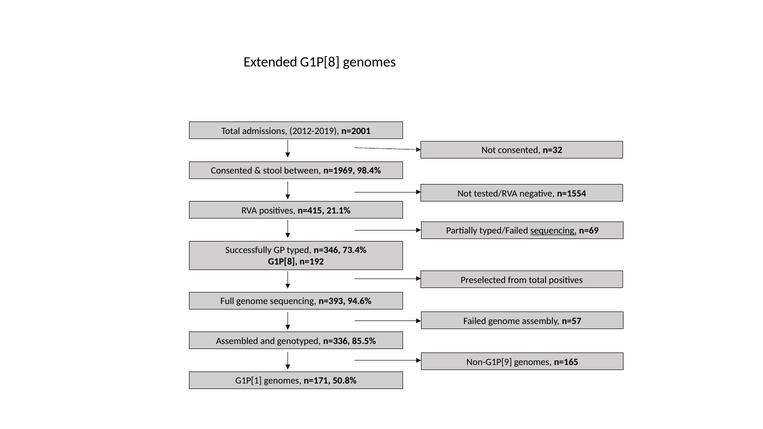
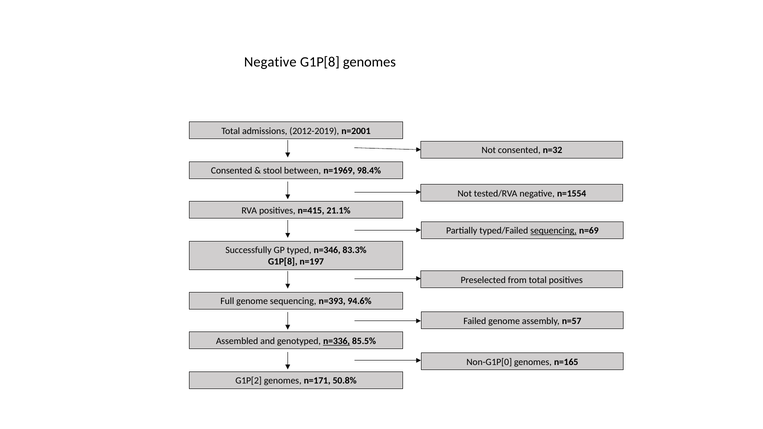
Extended at (270, 62): Extended -> Negative
73.4%: 73.4% -> 83.3%
n=192: n=192 -> n=197
n=336 underline: none -> present
Non-G1P[9: Non-G1P[9 -> Non-G1P[0
G1P[1: G1P[1 -> G1P[2
